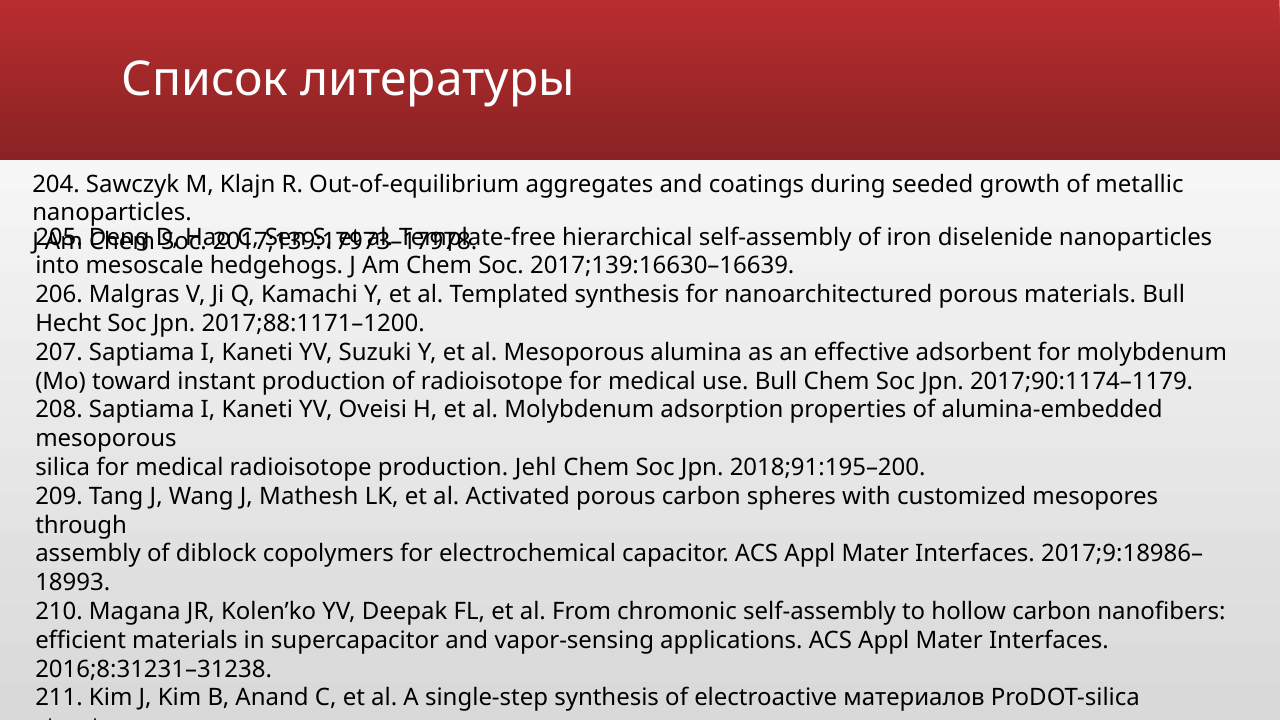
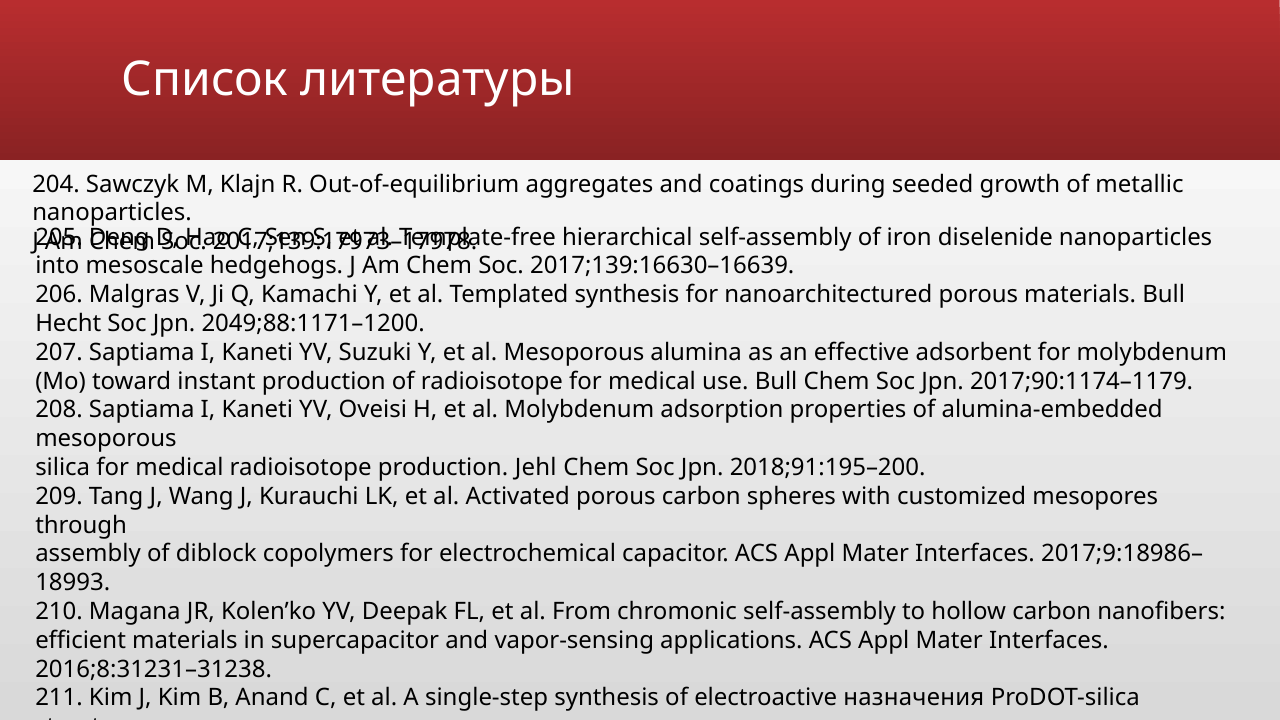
2017;88:1171–1200: 2017;88:1171–1200 -> 2049;88:1171–1200
Mathesh: Mathesh -> Kurauchi
материалов: материалов -> назначения
